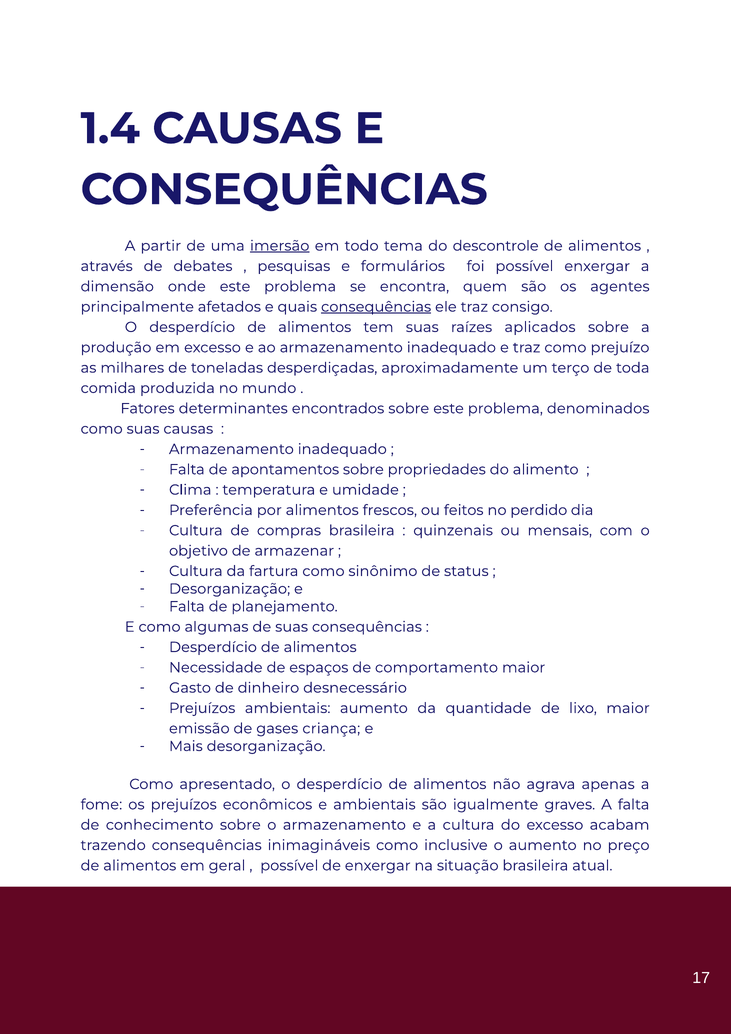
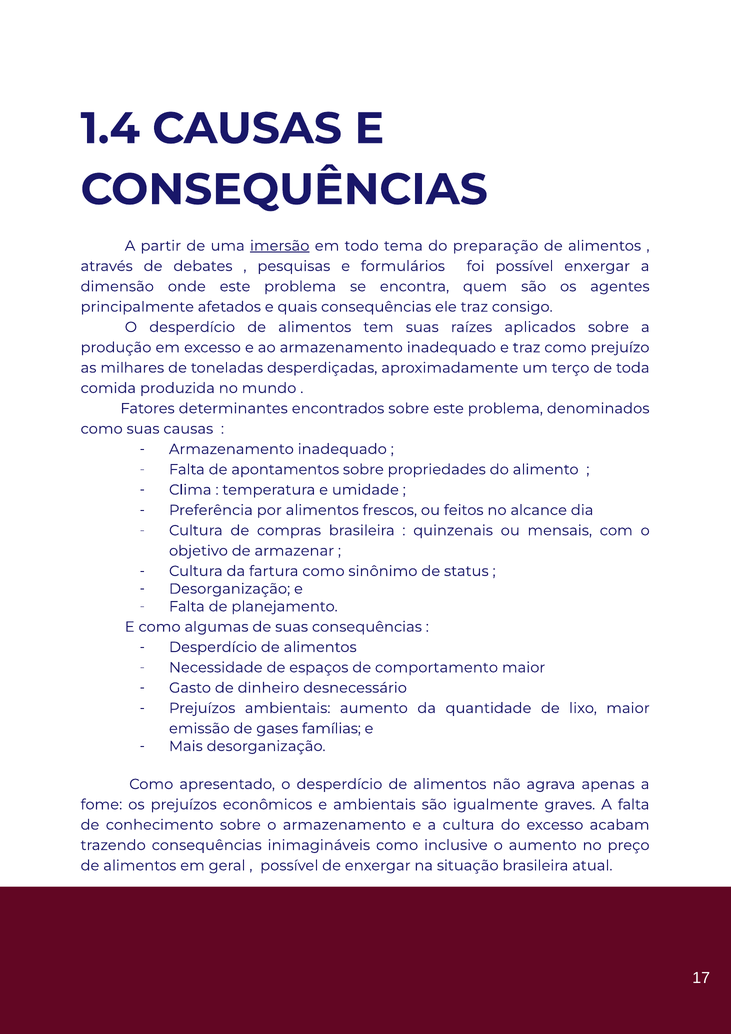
descontrole: descontrole -> preparação
consequências at (376, 307) underline: present -> none
perdido: perdido -> alcance
criança: criança -> famílias
